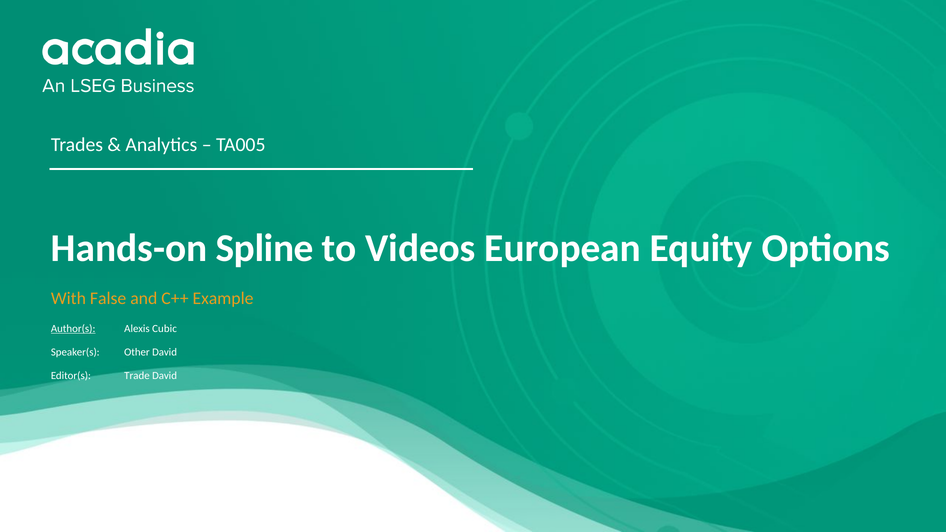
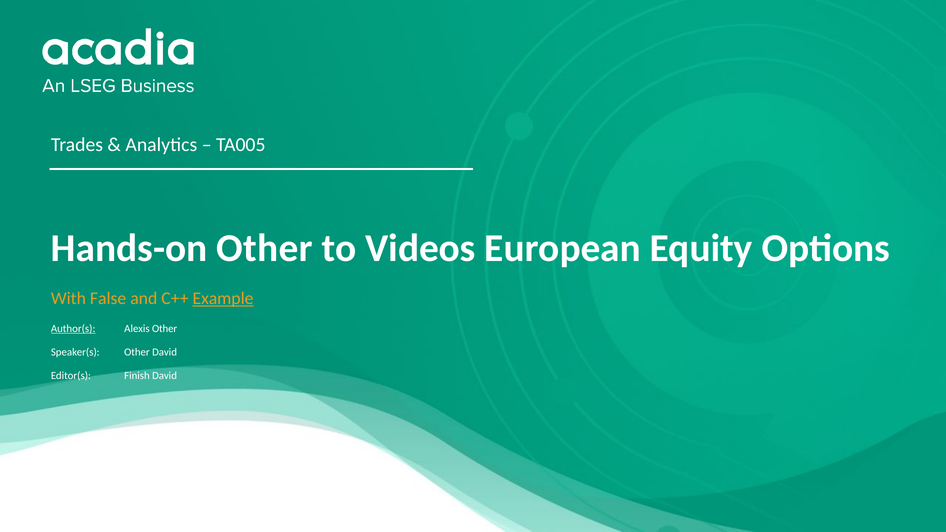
Hands-on Spline: Spline -> Other
Example underline: none -> present
Alexis Cubic: Cubic -> Other
Trade: Trade -> Finish
